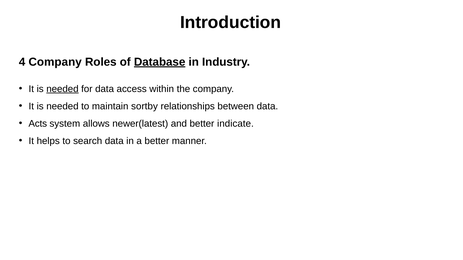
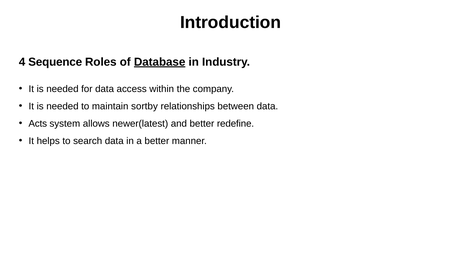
4 Company: Company -> Sequence
needed at (62, 89) underline: present -> none
indicate: indicate -> redefine
